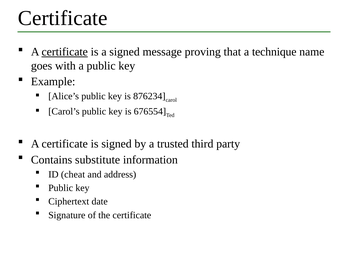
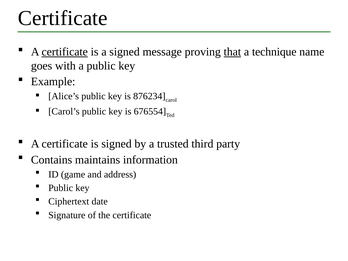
that underline: none -> present
substitute: substitute -> maintains
cheat: cheat -> game
